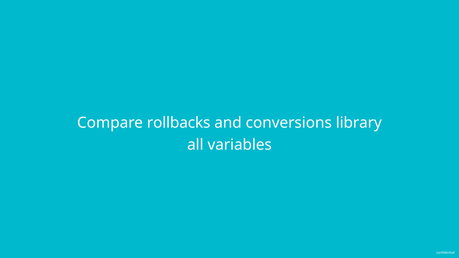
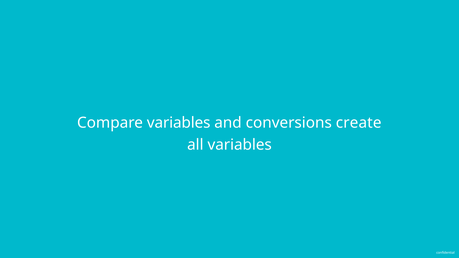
Compare rollbacks: rollbacks -> variables
library: library -> create
